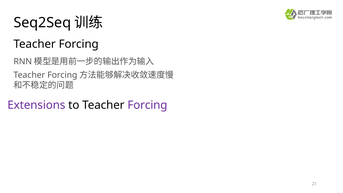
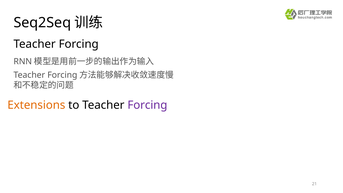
Extensions colour: purple -> orange
